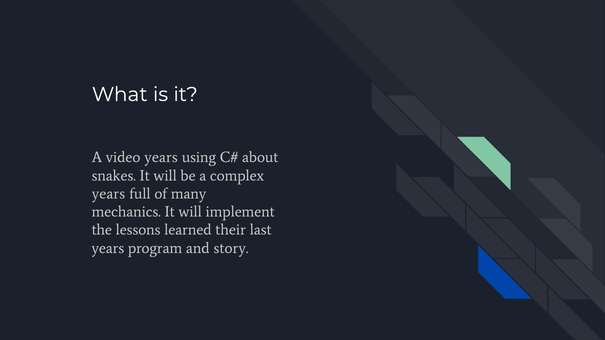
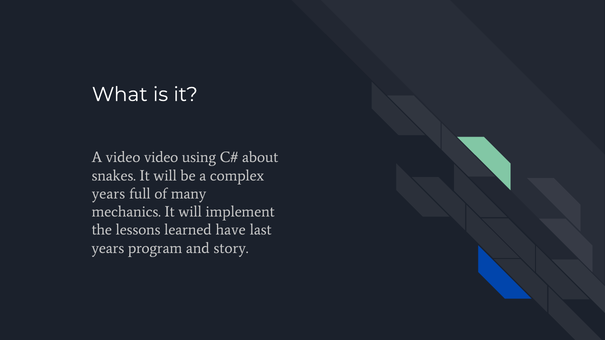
video years: years -> video
their: their -> have
